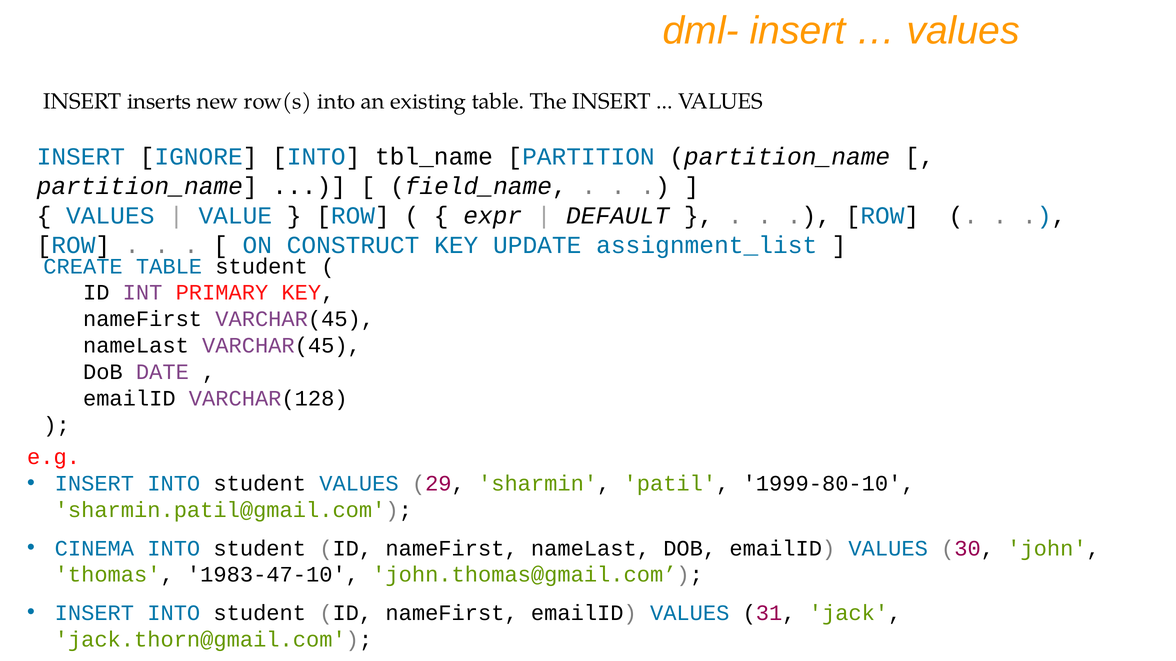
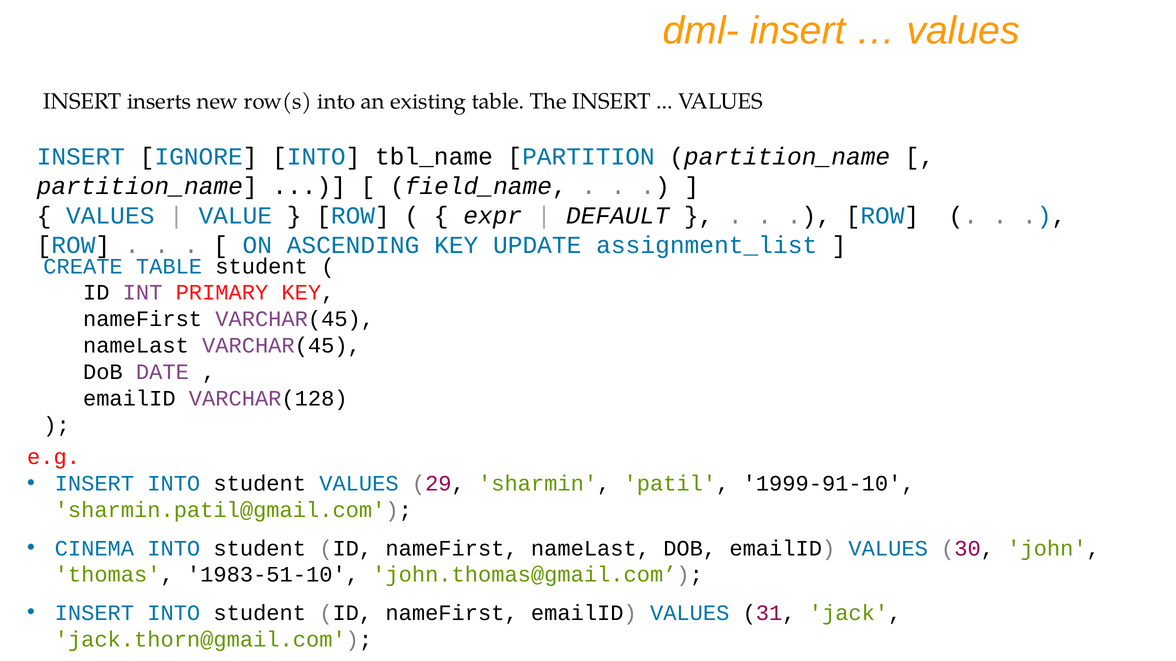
CONSTRUCT: CONSTRUCT -> ASCENDING
1999-80-10: 1999-80-10 -> 1999-91-10
1983-47-10: 1983-47-10 -> 1983-51-10
